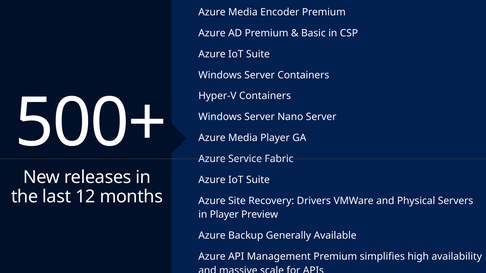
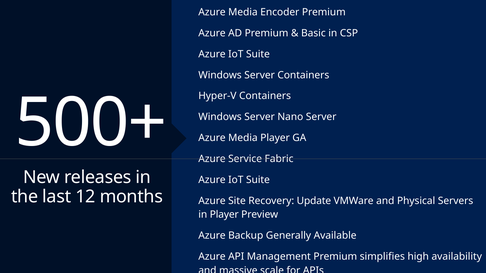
Recovery Drivers: Drivers -> Update
